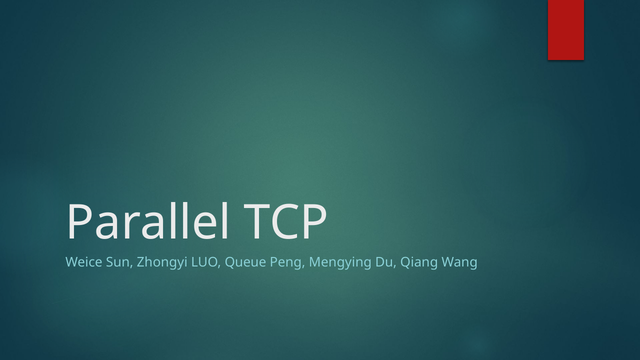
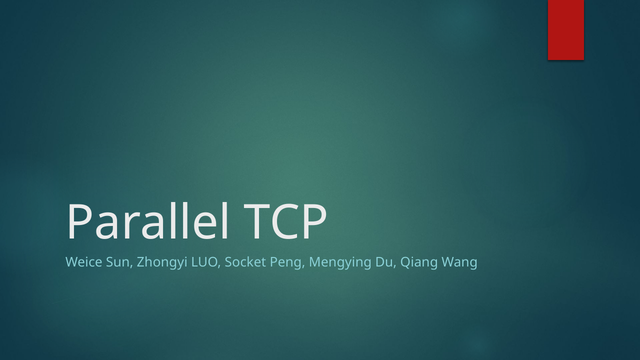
Queue: Queue -> Socket
